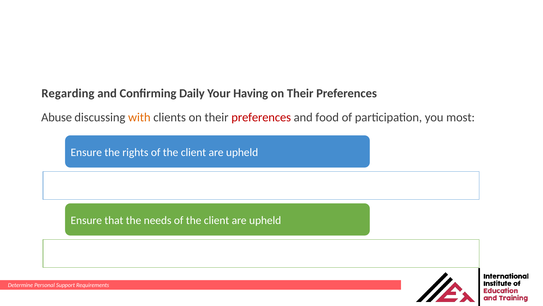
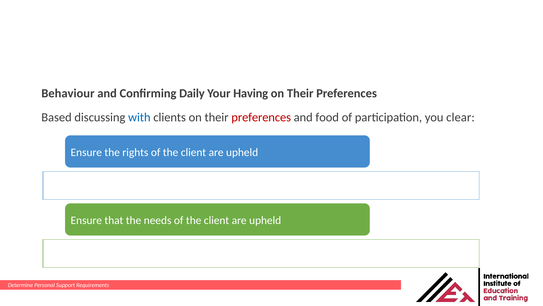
Regarding: Regarding -> Behaviour
Abuse: Abuse -> Based
with colour: orange -> blue
most: most -> clear
